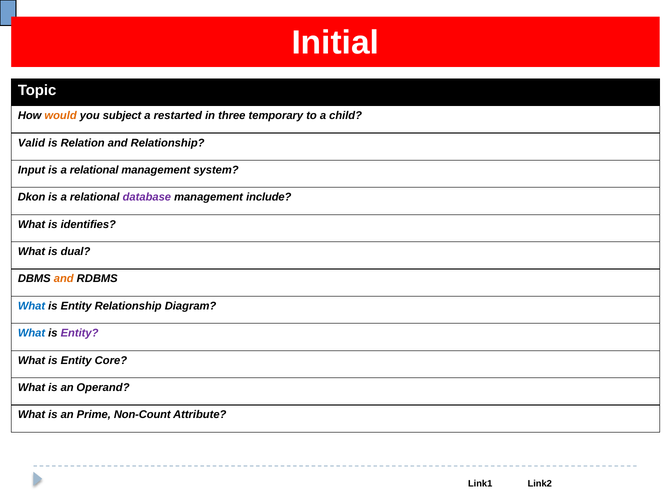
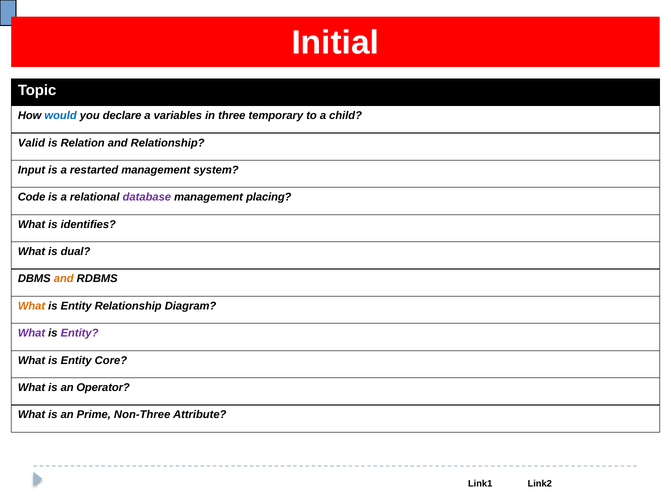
would colour: orange -> blue
subject: subject -> declare
restarted: restarted -> variables
relational at (94, 170): relational -> restarted
Dkon: Dkon -> Code
include: include -> placing
What at (32, 306) colour: blue -> orange
What at (32, 333) colour: blue -> purple
Operand: Operand -> Operator
Non-Count: Non-Count -> Non-Three
